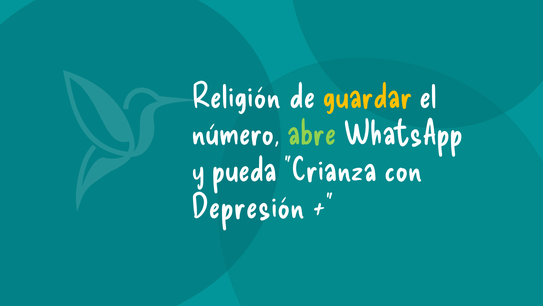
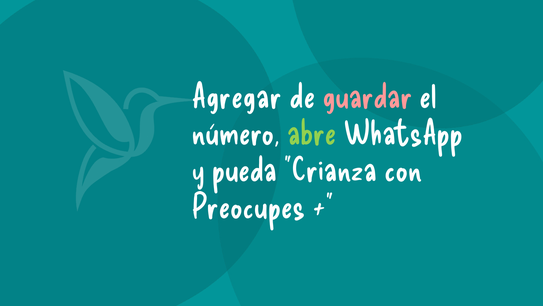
Religión: Religión -> Agregar
guardar colour: yellow -> pink
Depresión: Depresión -> Preocupes
